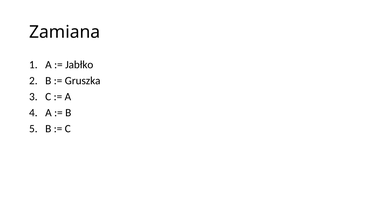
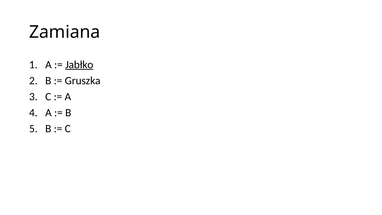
Jabłko underline: none -> present
